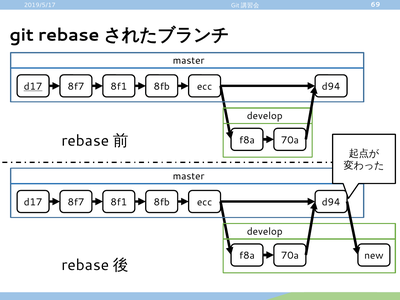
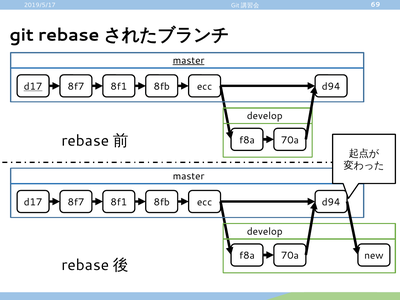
master at (189, 60) underline: none -> present
